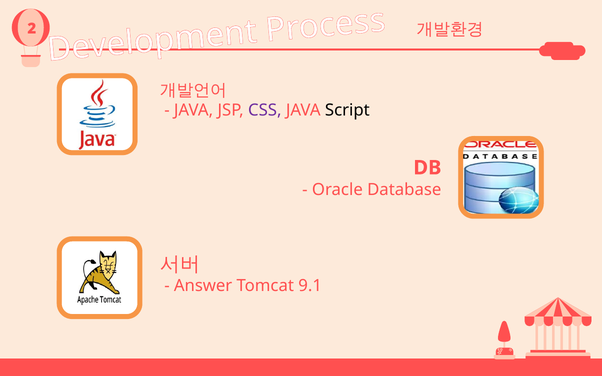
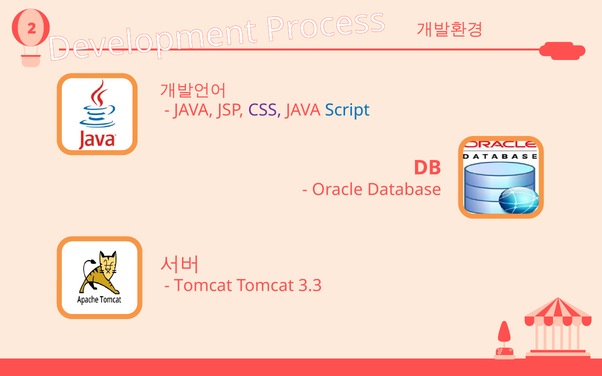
Script colour: black -> blue
Answer at (203, 286): Answer -> Tomcat
9.1: 9.1 -> 3.3
